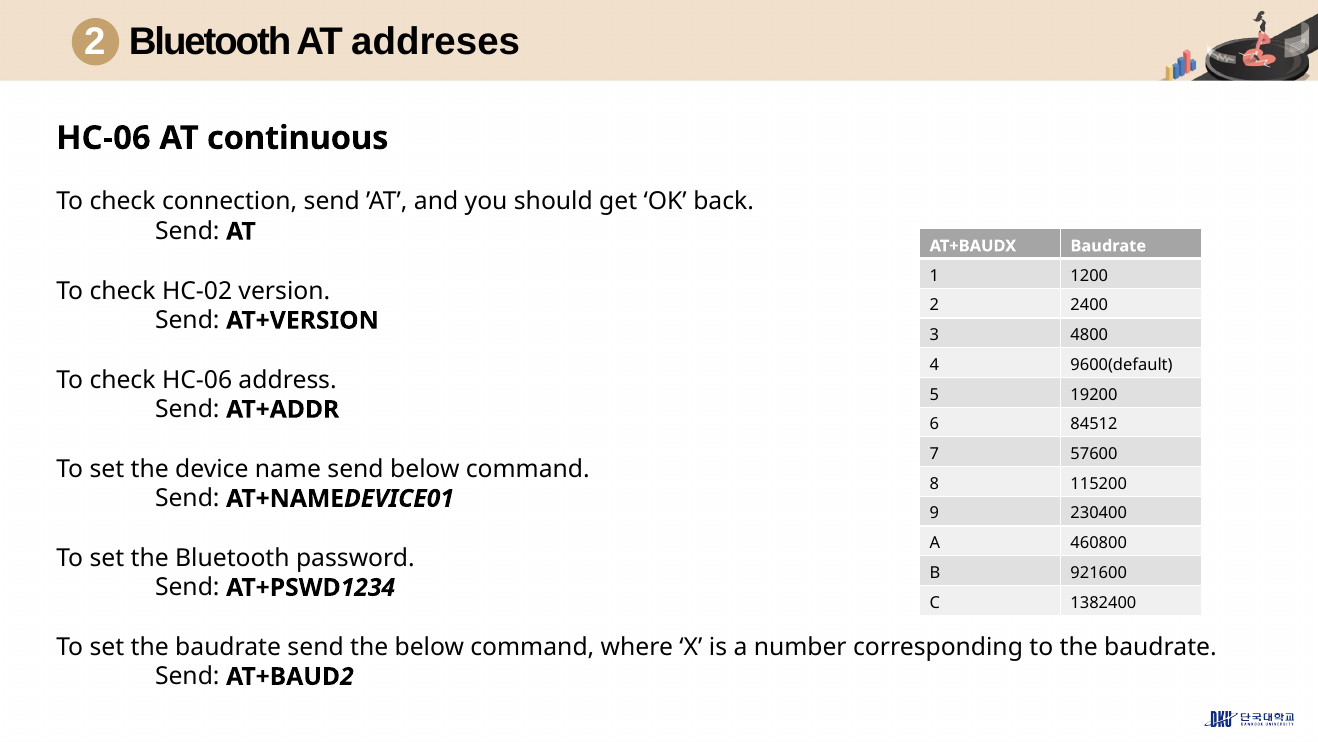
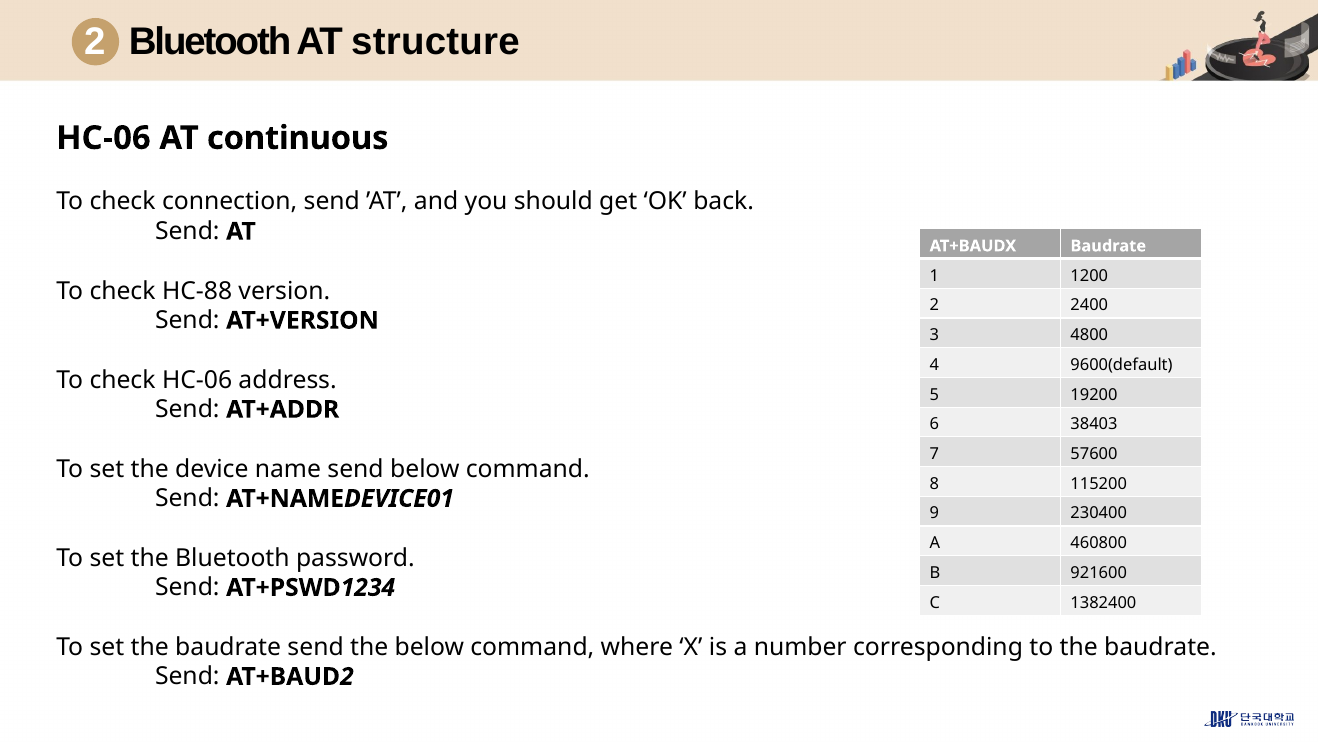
addreses: addreses -> structure
HC-02: HC-02 -> HC-88
84512: 84512 -> 38403
